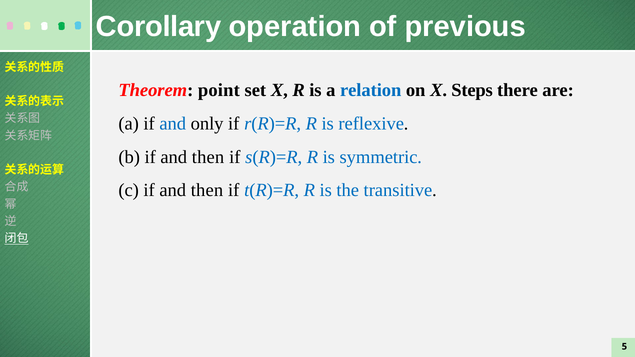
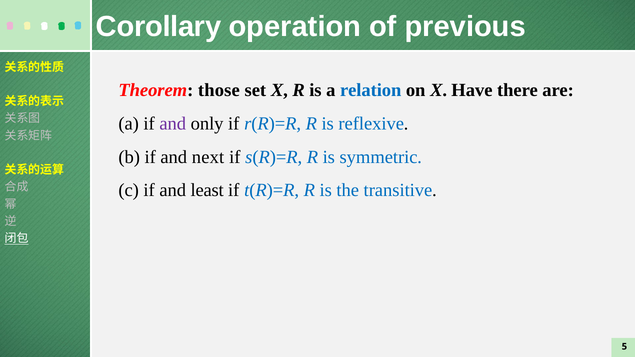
point: point -> those
Steps: Steps -> Have
and at (173, 124) colour: blue -> purple
b if and then: then -> next
c if and then: then -> least
